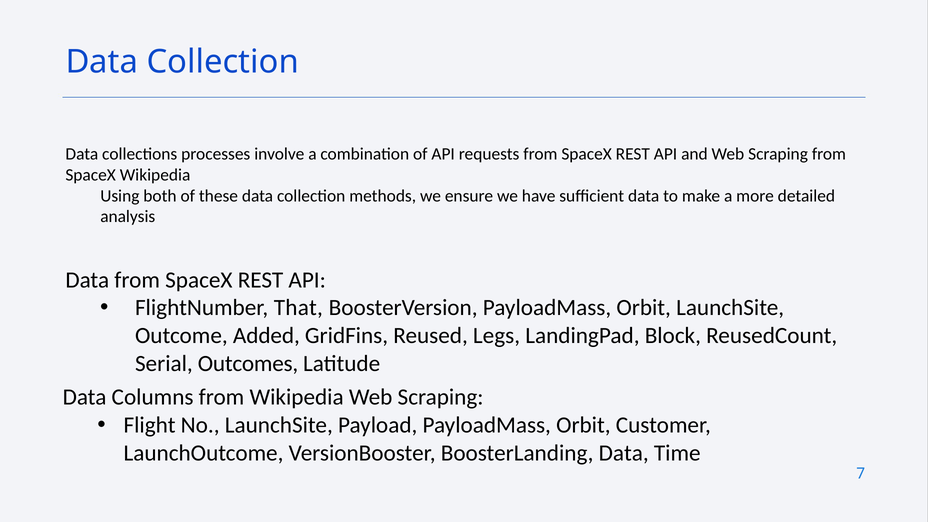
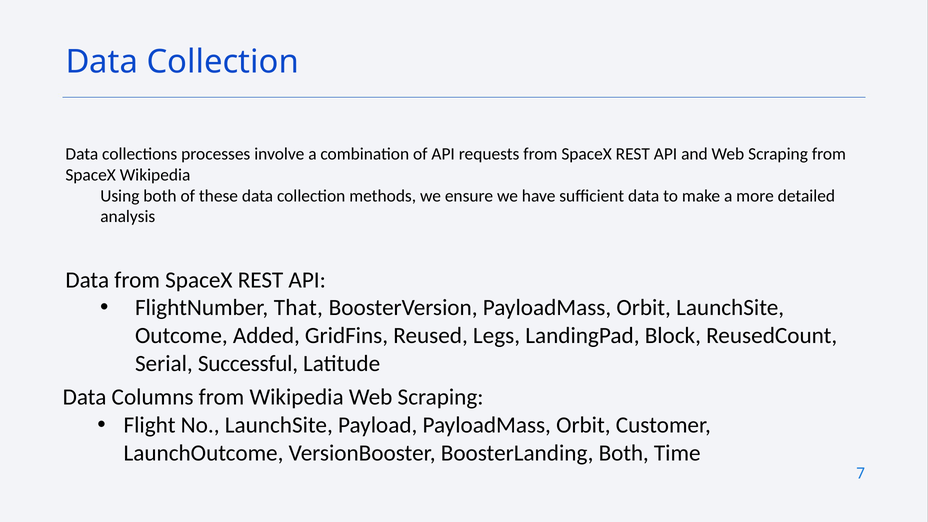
Outcomes: Outcomes -> Successful
BoosterLanding Data: Data -> Both
